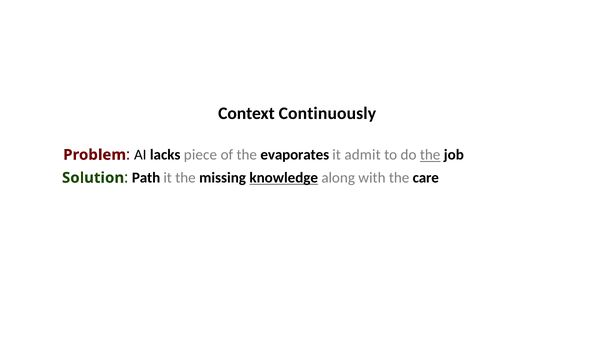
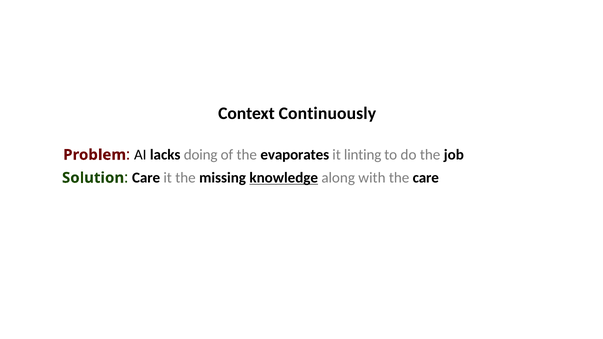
piece: piece -> doing
admit: admit -> linting
the at (430, 155) underline: present -> none
Path at (146, 178): Path -> Care
